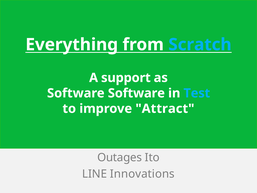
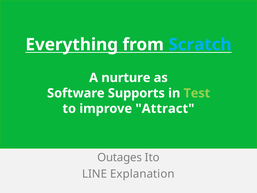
support: support -> nurture
Software Software: Software -> Supports
Test colour: light blue -> light green
Innovations: Innovations -> Explanation
